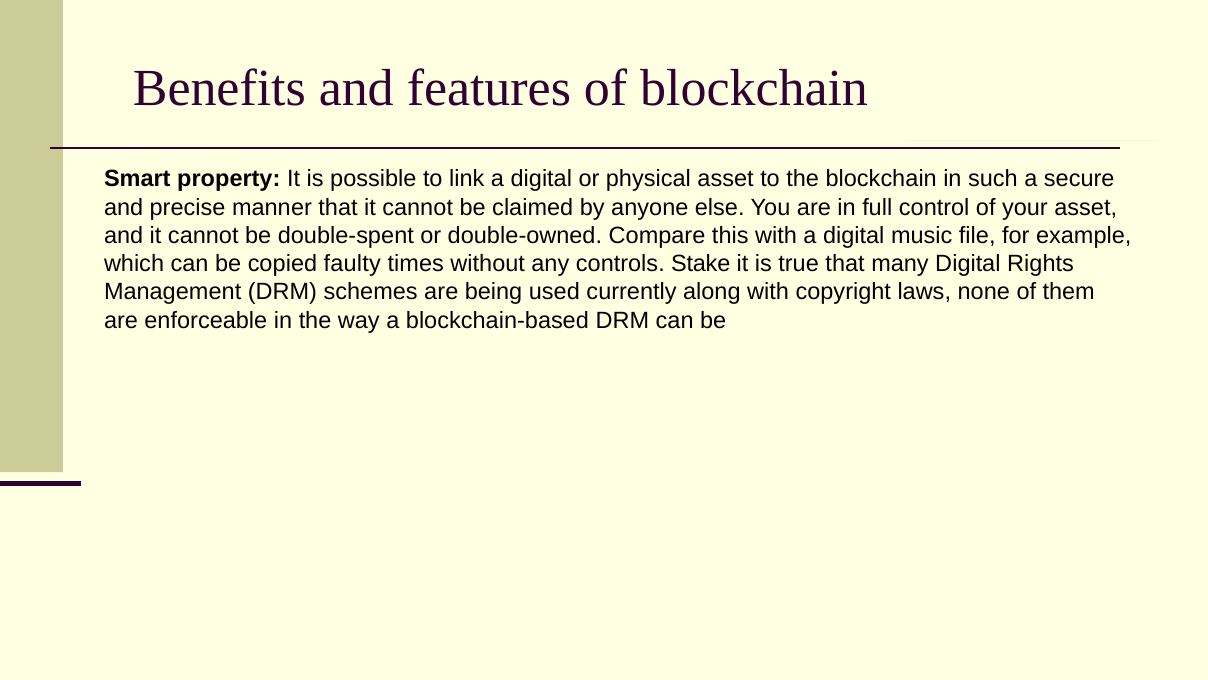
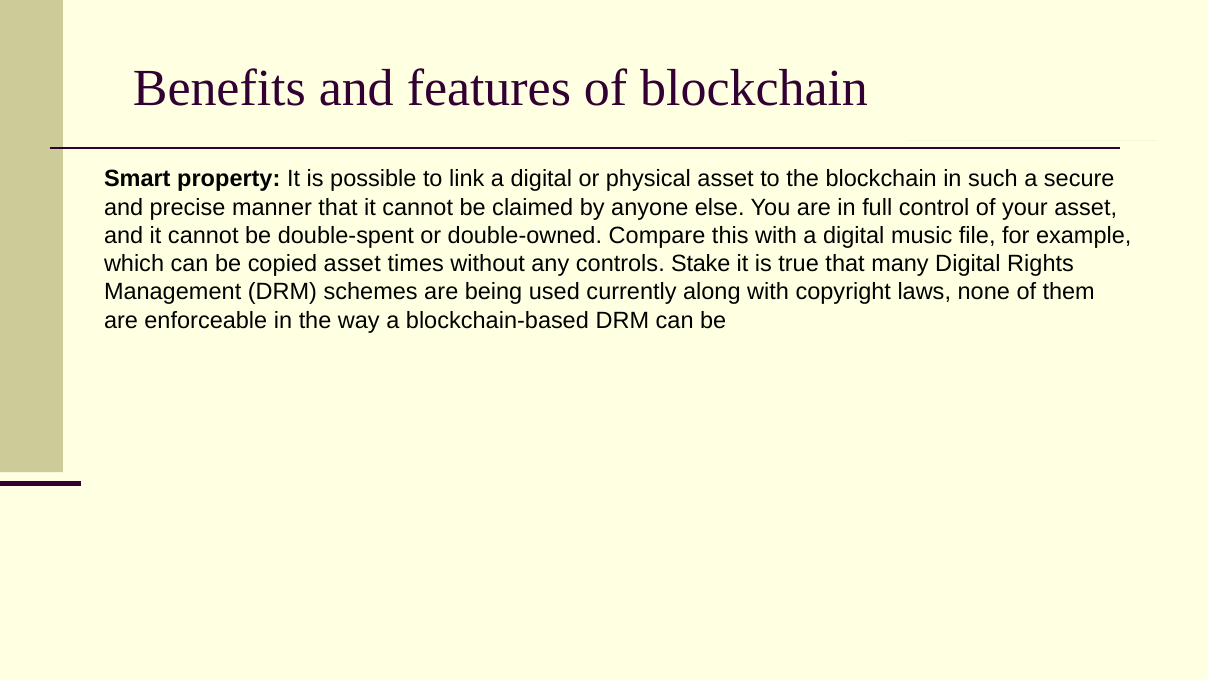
copied faulty: faulty -> asset
